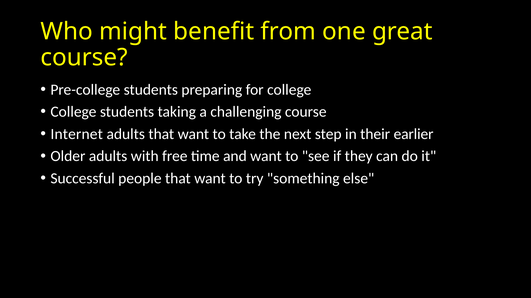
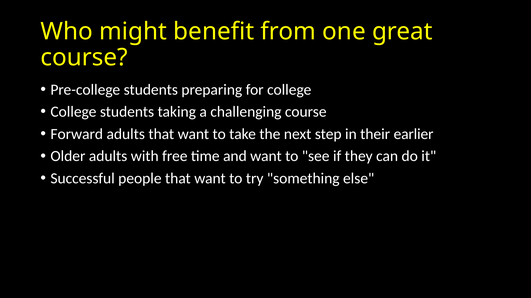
Internet: Internet -> Forward
